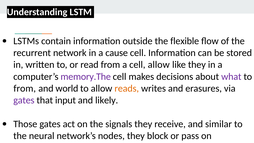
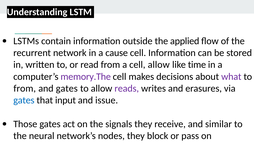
flexible: flexible -> applied
like they: they -> time
and world: world -> gates
reads colour: orange -> purple
gates at (24, 100) colour: purple -> blue
likely: likely -> issue
